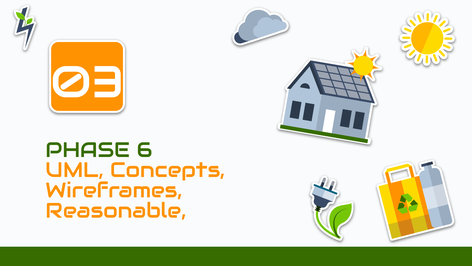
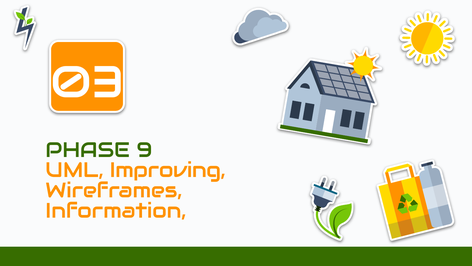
6: 6 -> 9
Concepts: Concepts -> Improving
Reasonable: Reasonable -> Information
